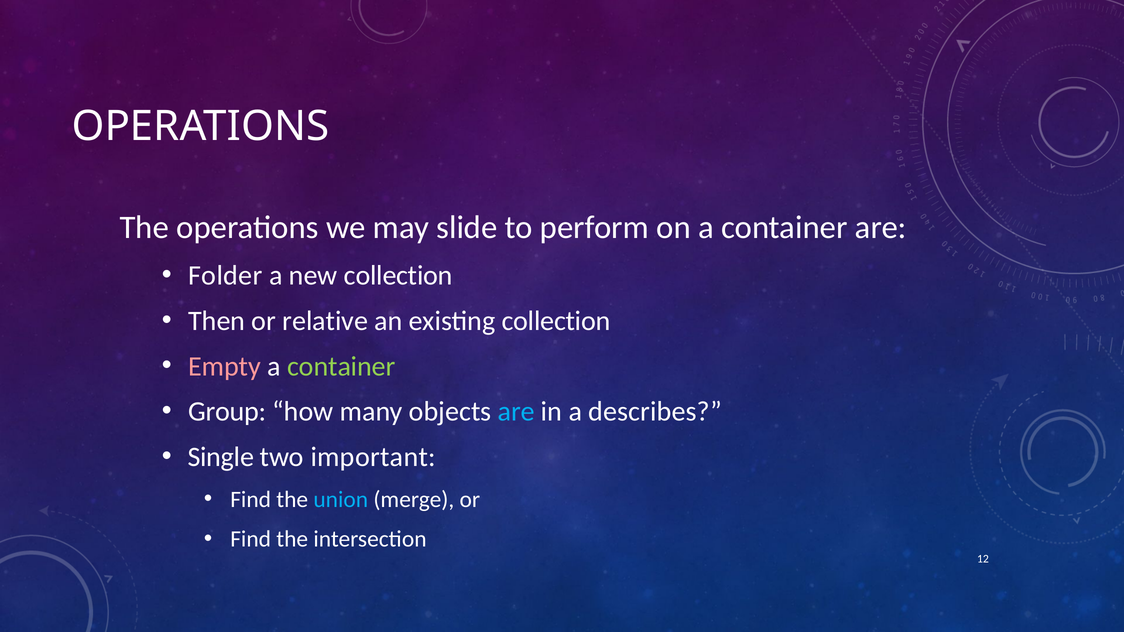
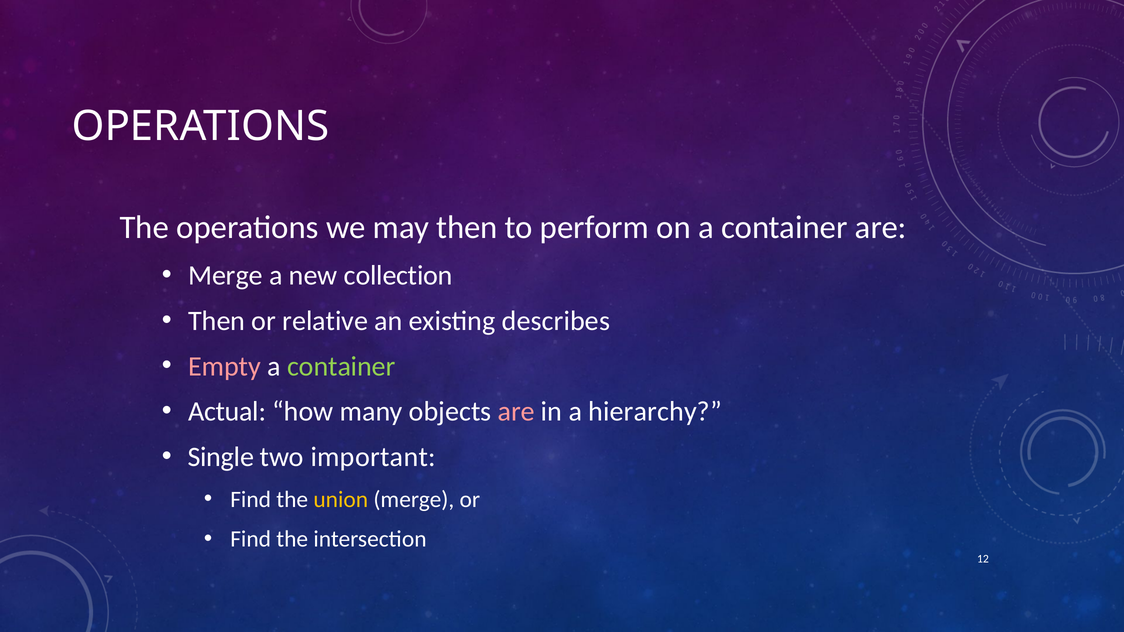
may slide: slide -> then
Folder at (225, 276): Folder -> Merge
existing collection: collection -> describes
Group: Group -> Actual
are at (516, 412) colour: light blue -> pink
describes: describes -> hierarchy
union colour: light blue -> yellow
